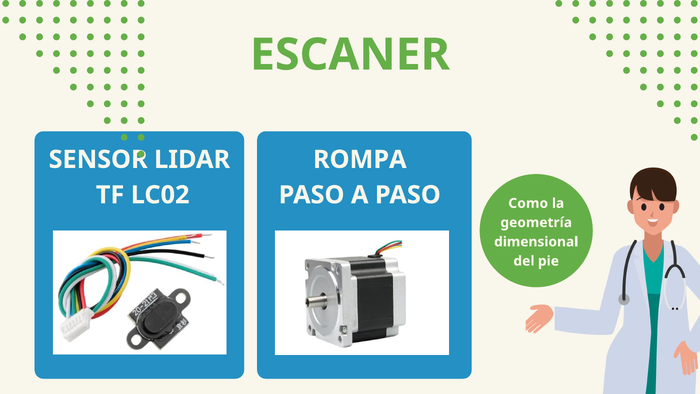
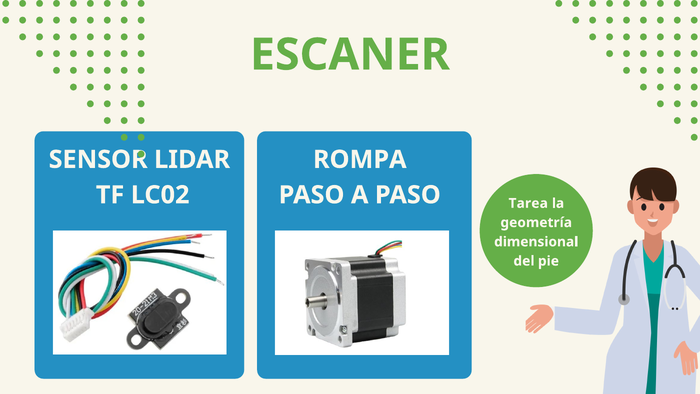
Como: Como -> Tarea
